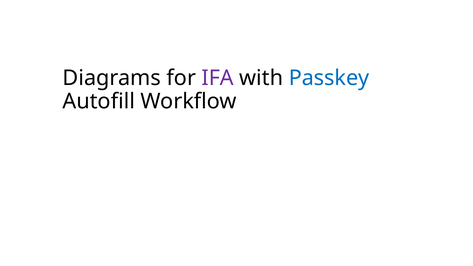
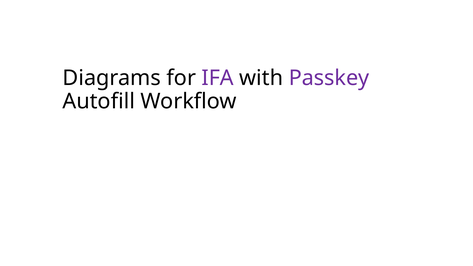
Passkey colour: blue -> purple
